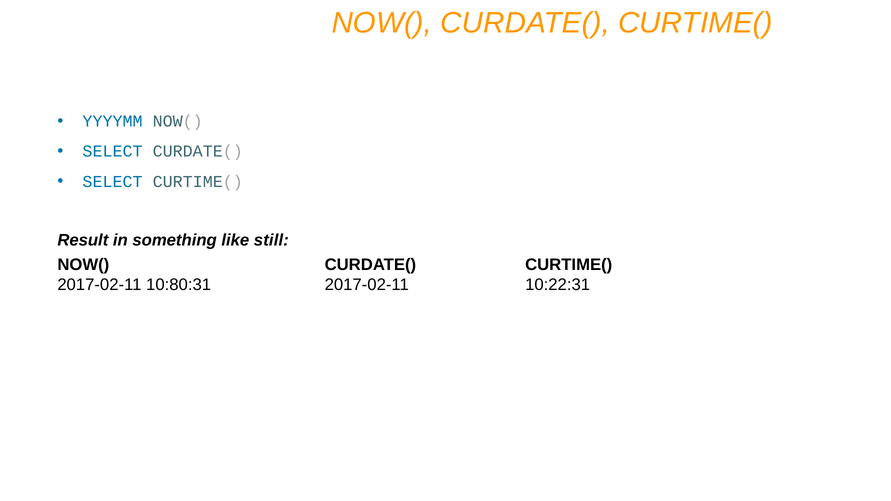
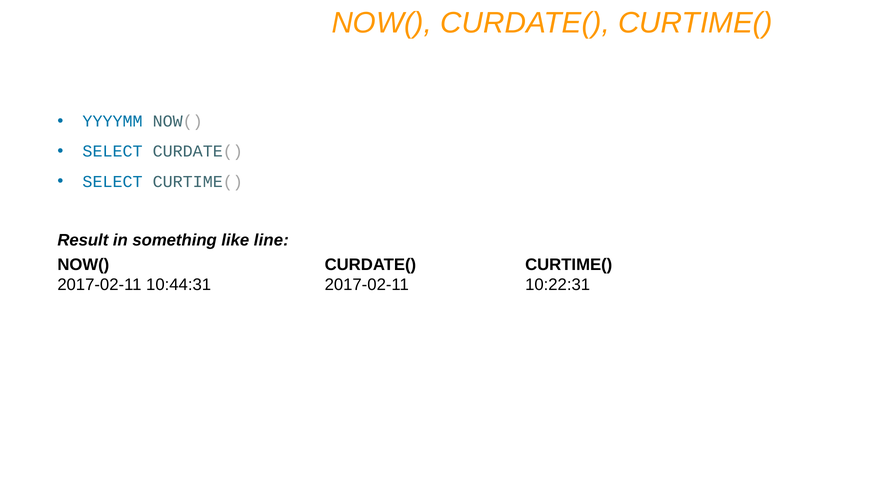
still: still -> line
10:80:31: 10:80:31 -> 10:44:31
